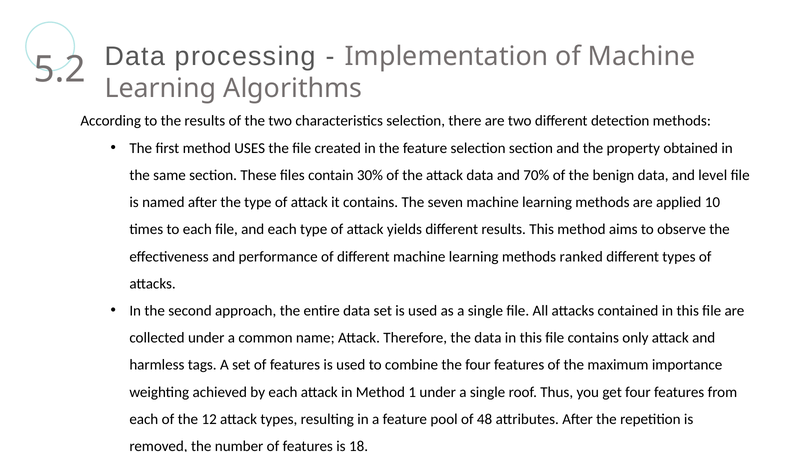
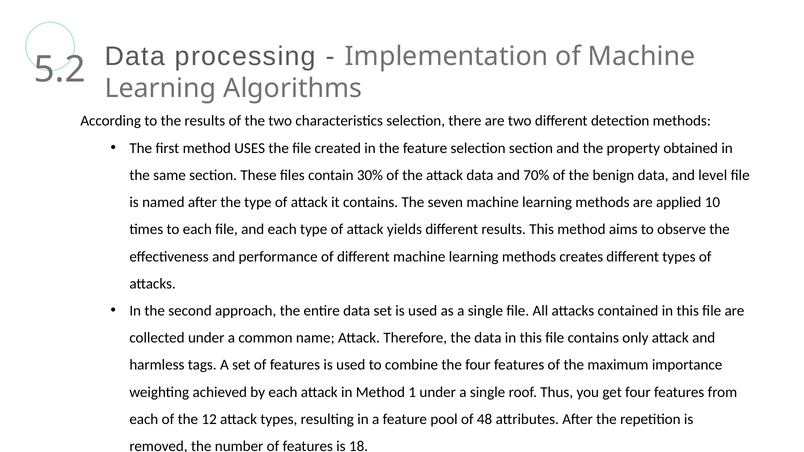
ranked: ranked -> creates
